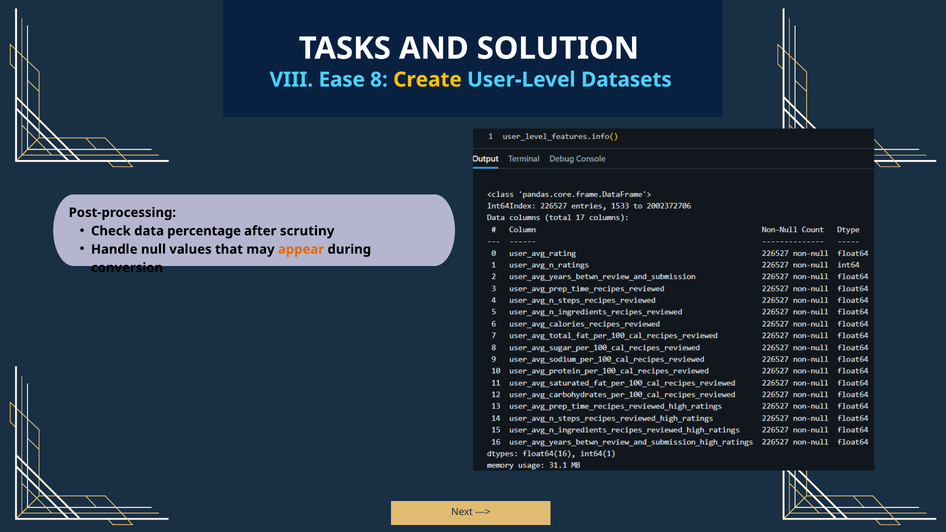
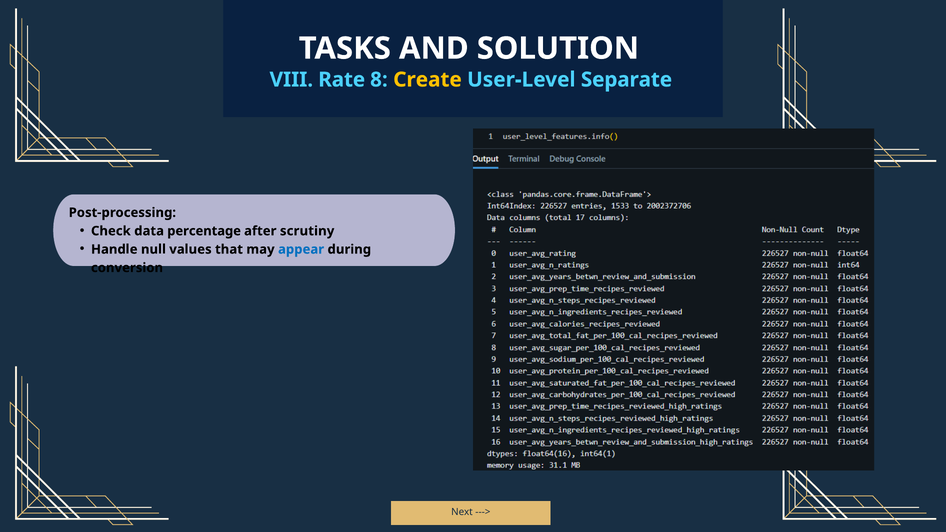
Ease: Ease -> Rate
Datasets: Datasets -> Separate
appear colour: orange -> blue
